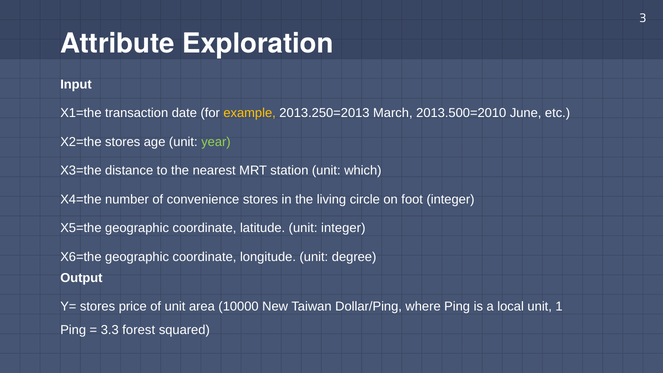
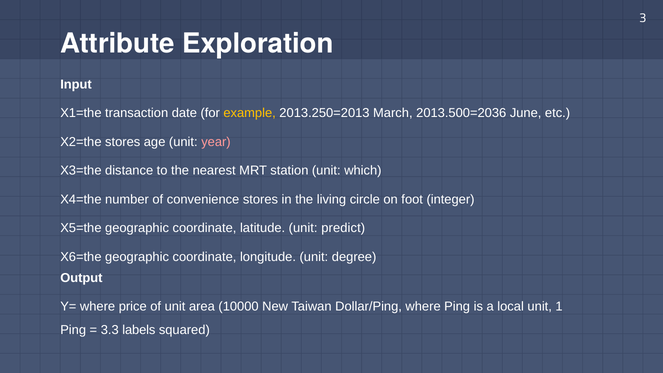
2013.500=2010: 2013.500=2010 -> 2013.500=2036
year colour: light green -> pink
unit integer: integer -> predict
Y= stores: stores -> where
forest: forest -> labels
